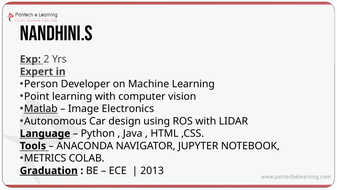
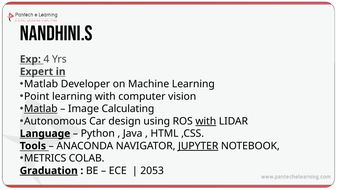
2: 2 -> 4
Person at (41, 84): Person -> Matlab
Electronics: Electronics -> Calculating
with at (206, 121) underline: none -> present
JUPYTER underline: none -> present
2013: 2013 -> 2053
